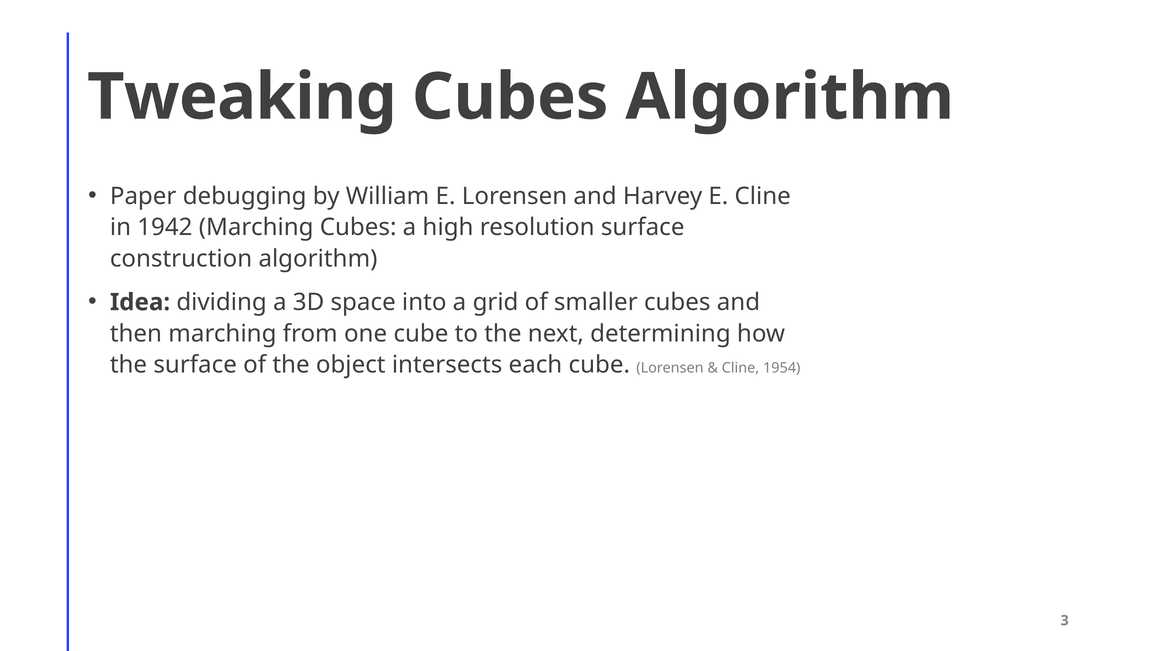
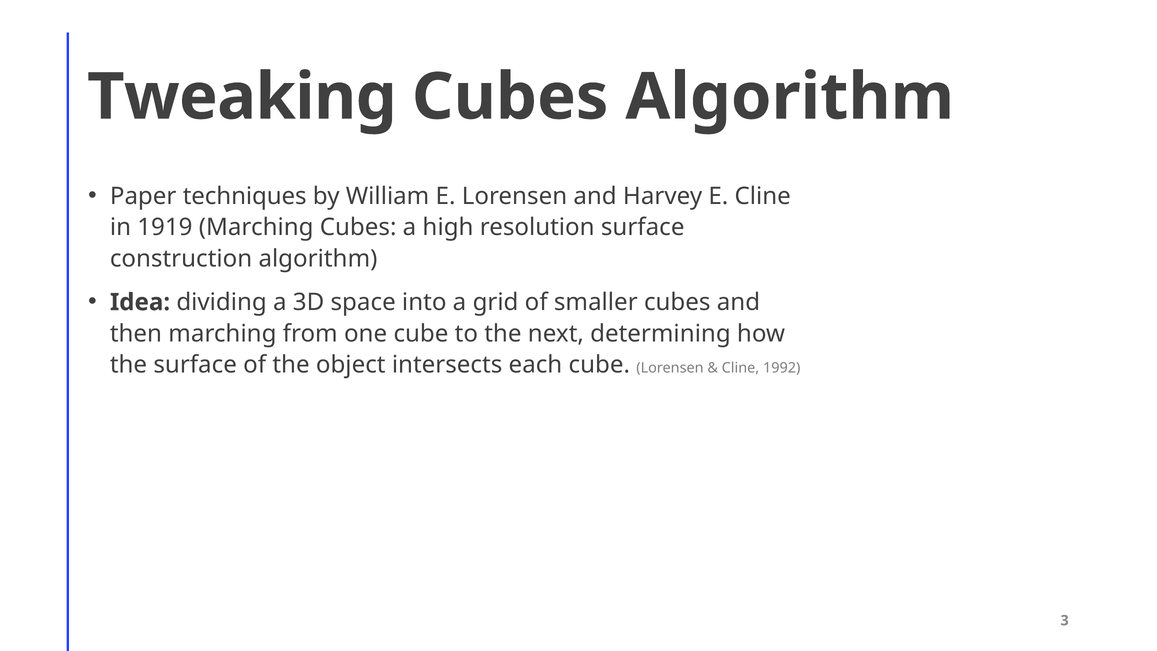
debugging: debugging -> techniques
1942: 1942 -> 1919
1954: 1954 -> 1992
